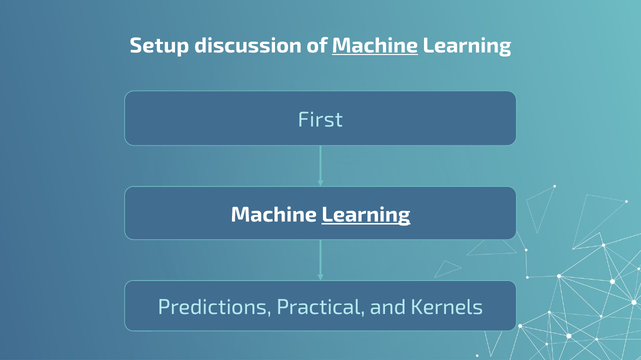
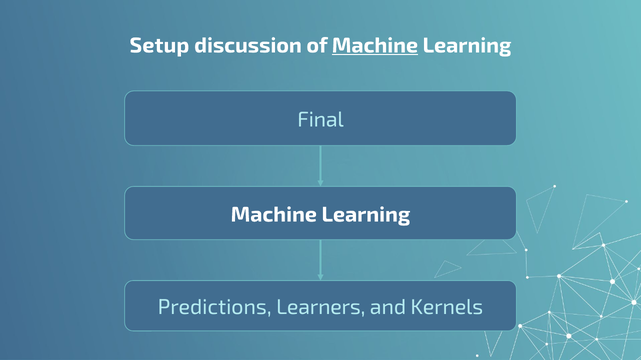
First: First -> Final
Learning at (366, 215) underline: present -> none
Practical: Practical -> Learners
